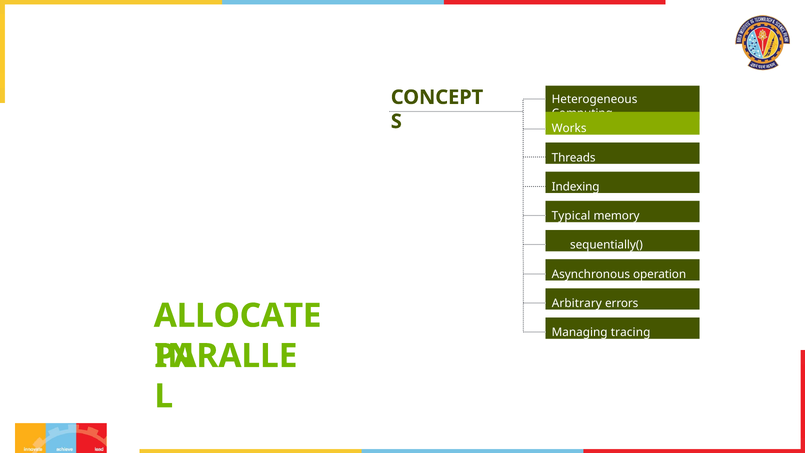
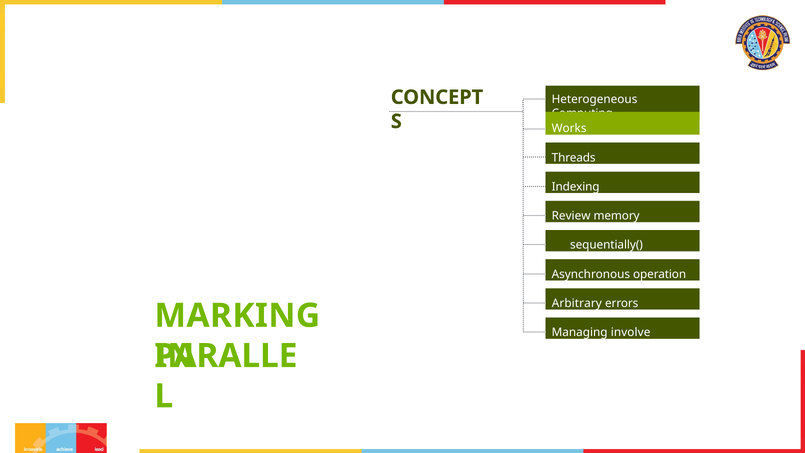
Typical: Typical -> Review
ALLOCATE: ALLOCATE -> MARKING
tracing: tracing -> involve
